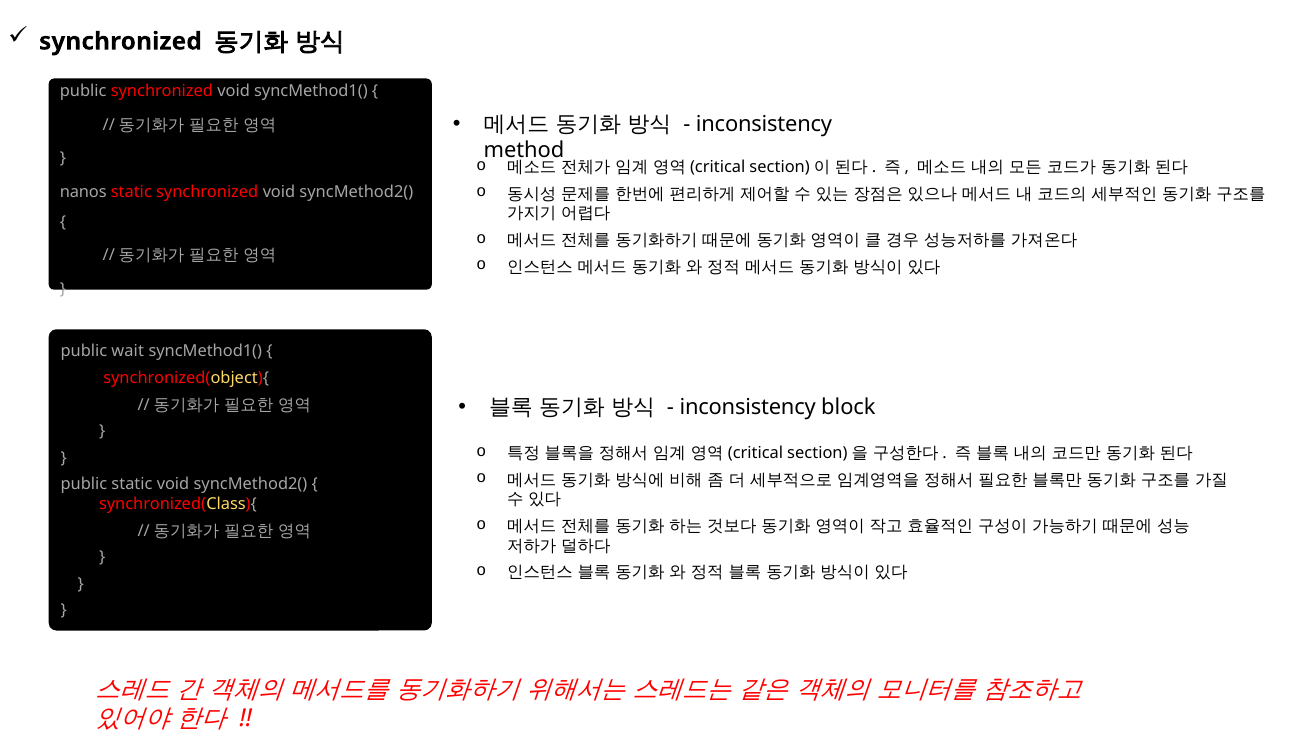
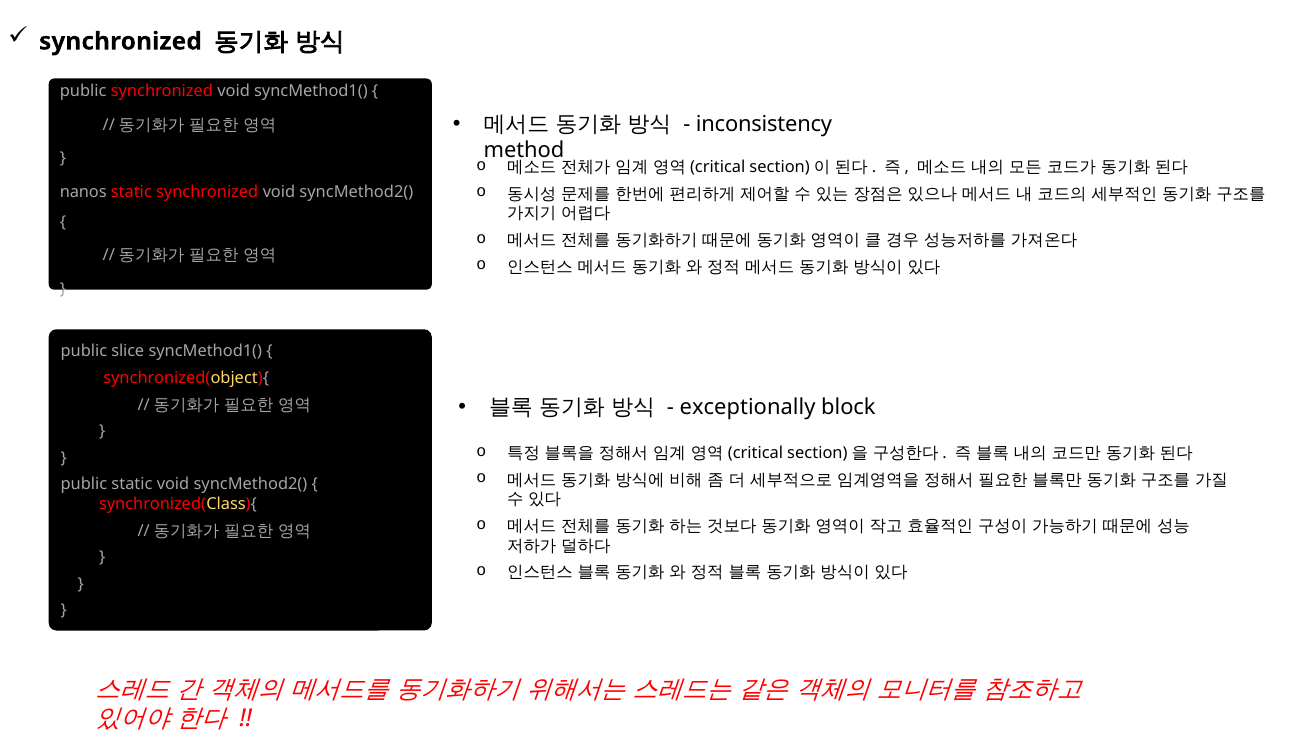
wait: wait -> slice
inconsistency at (748, 408): inconsistency -> exceptionally
